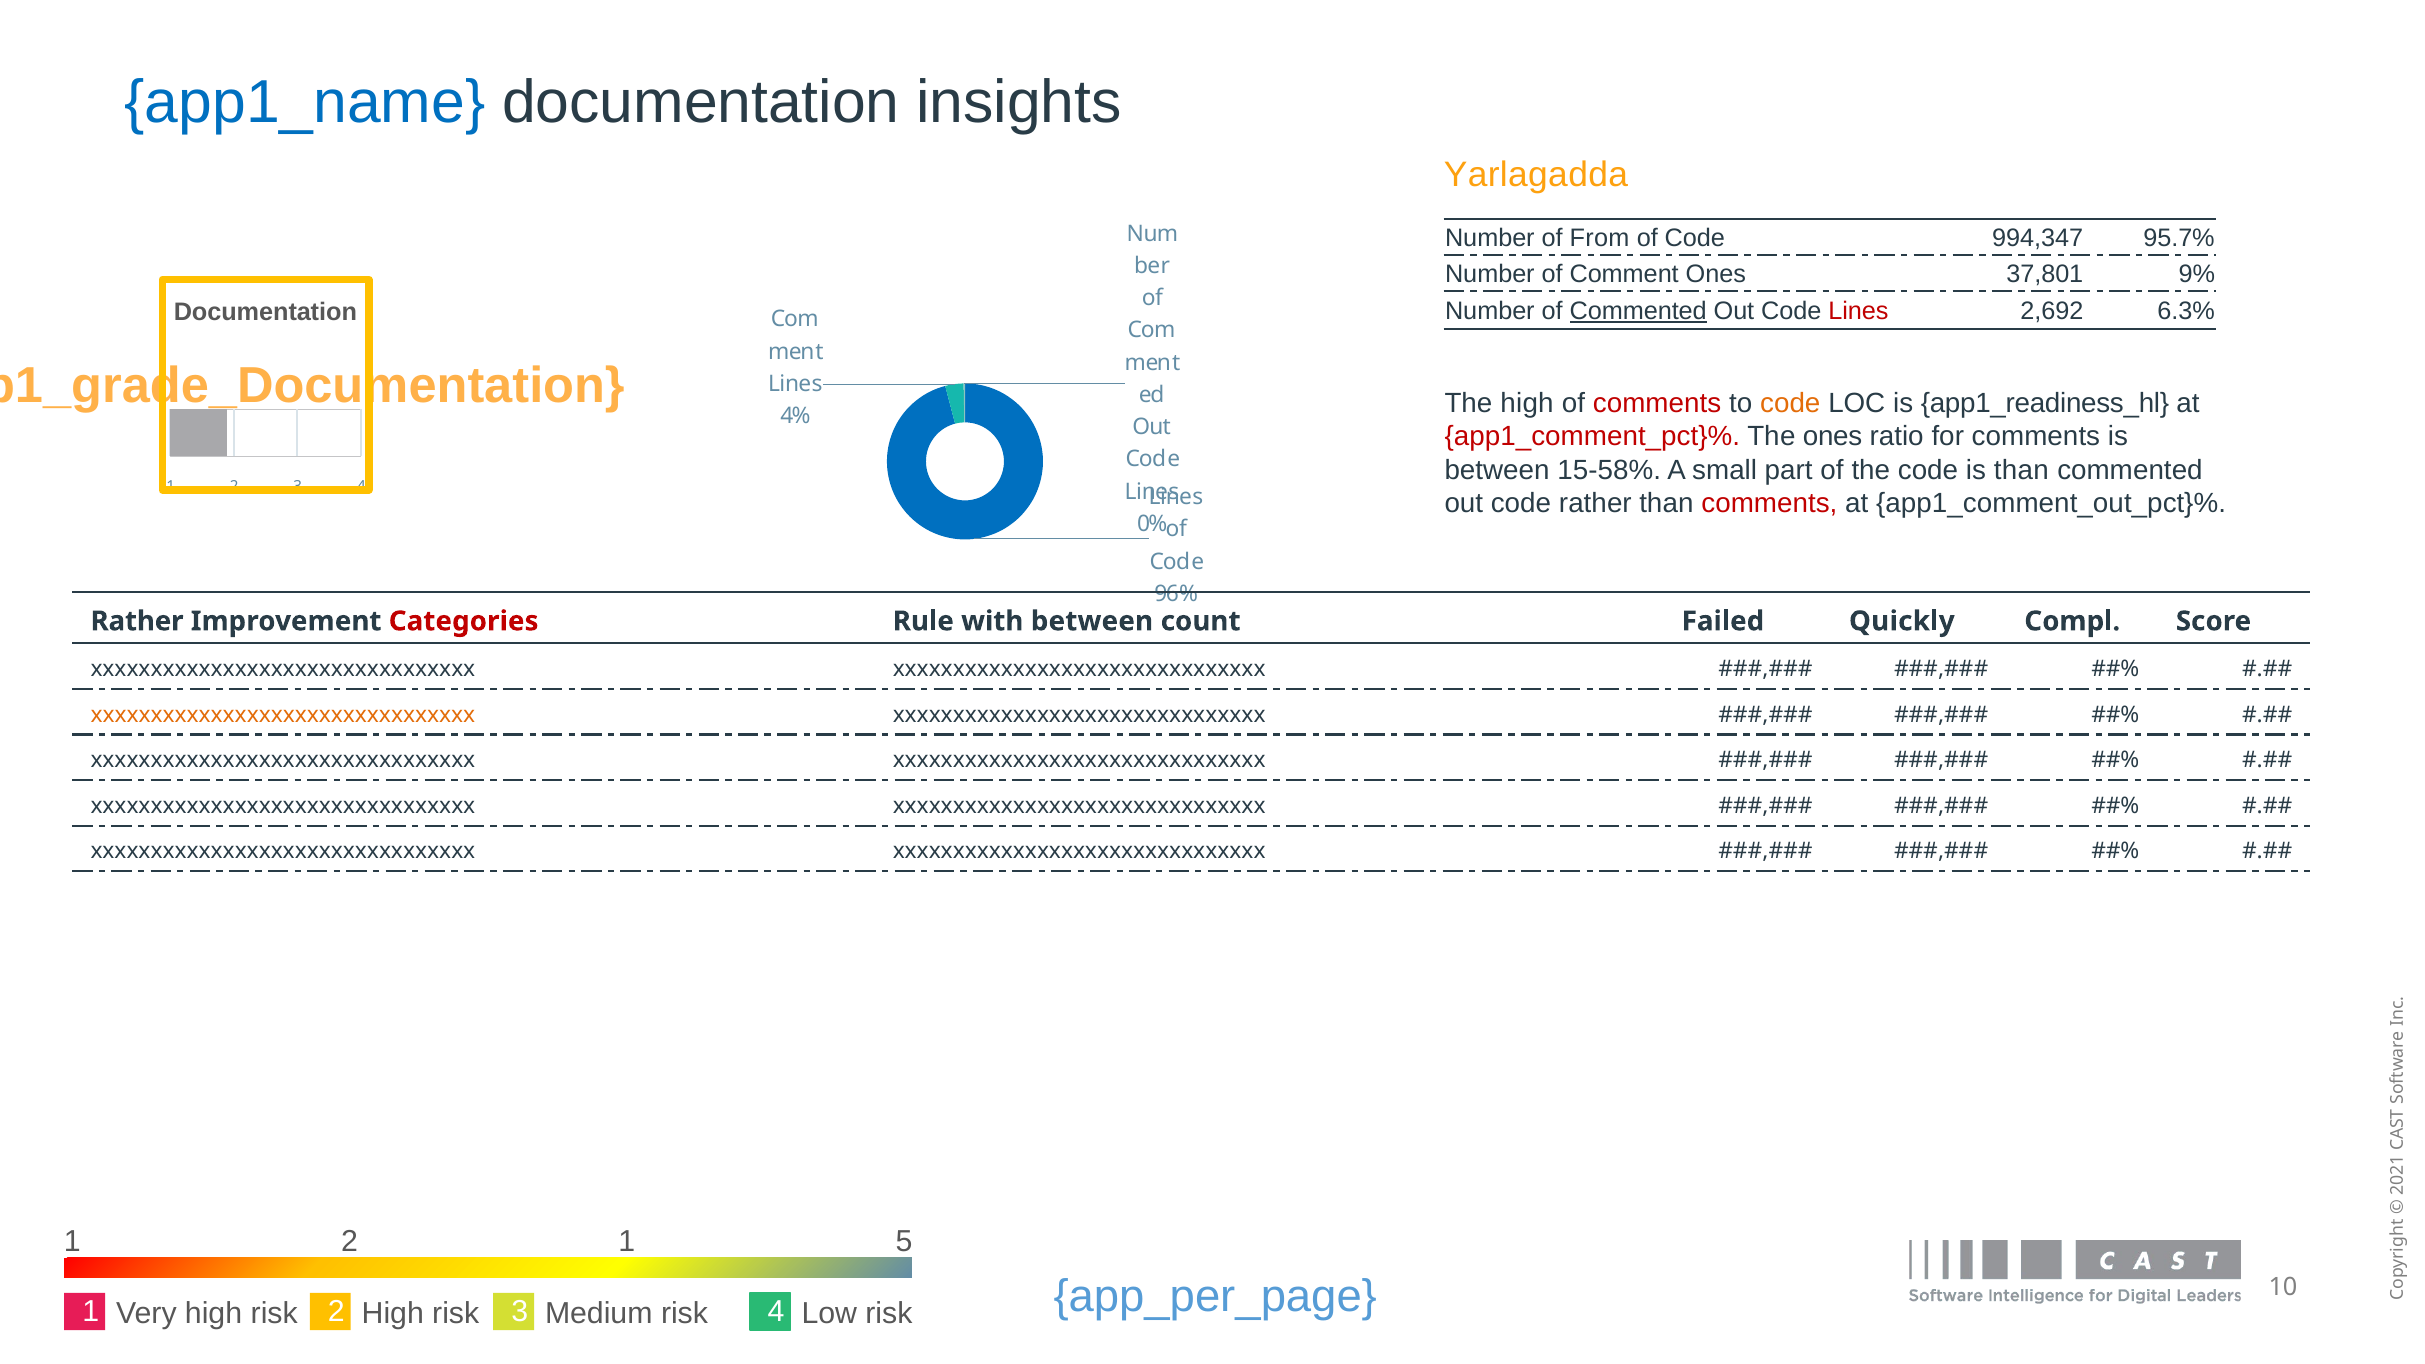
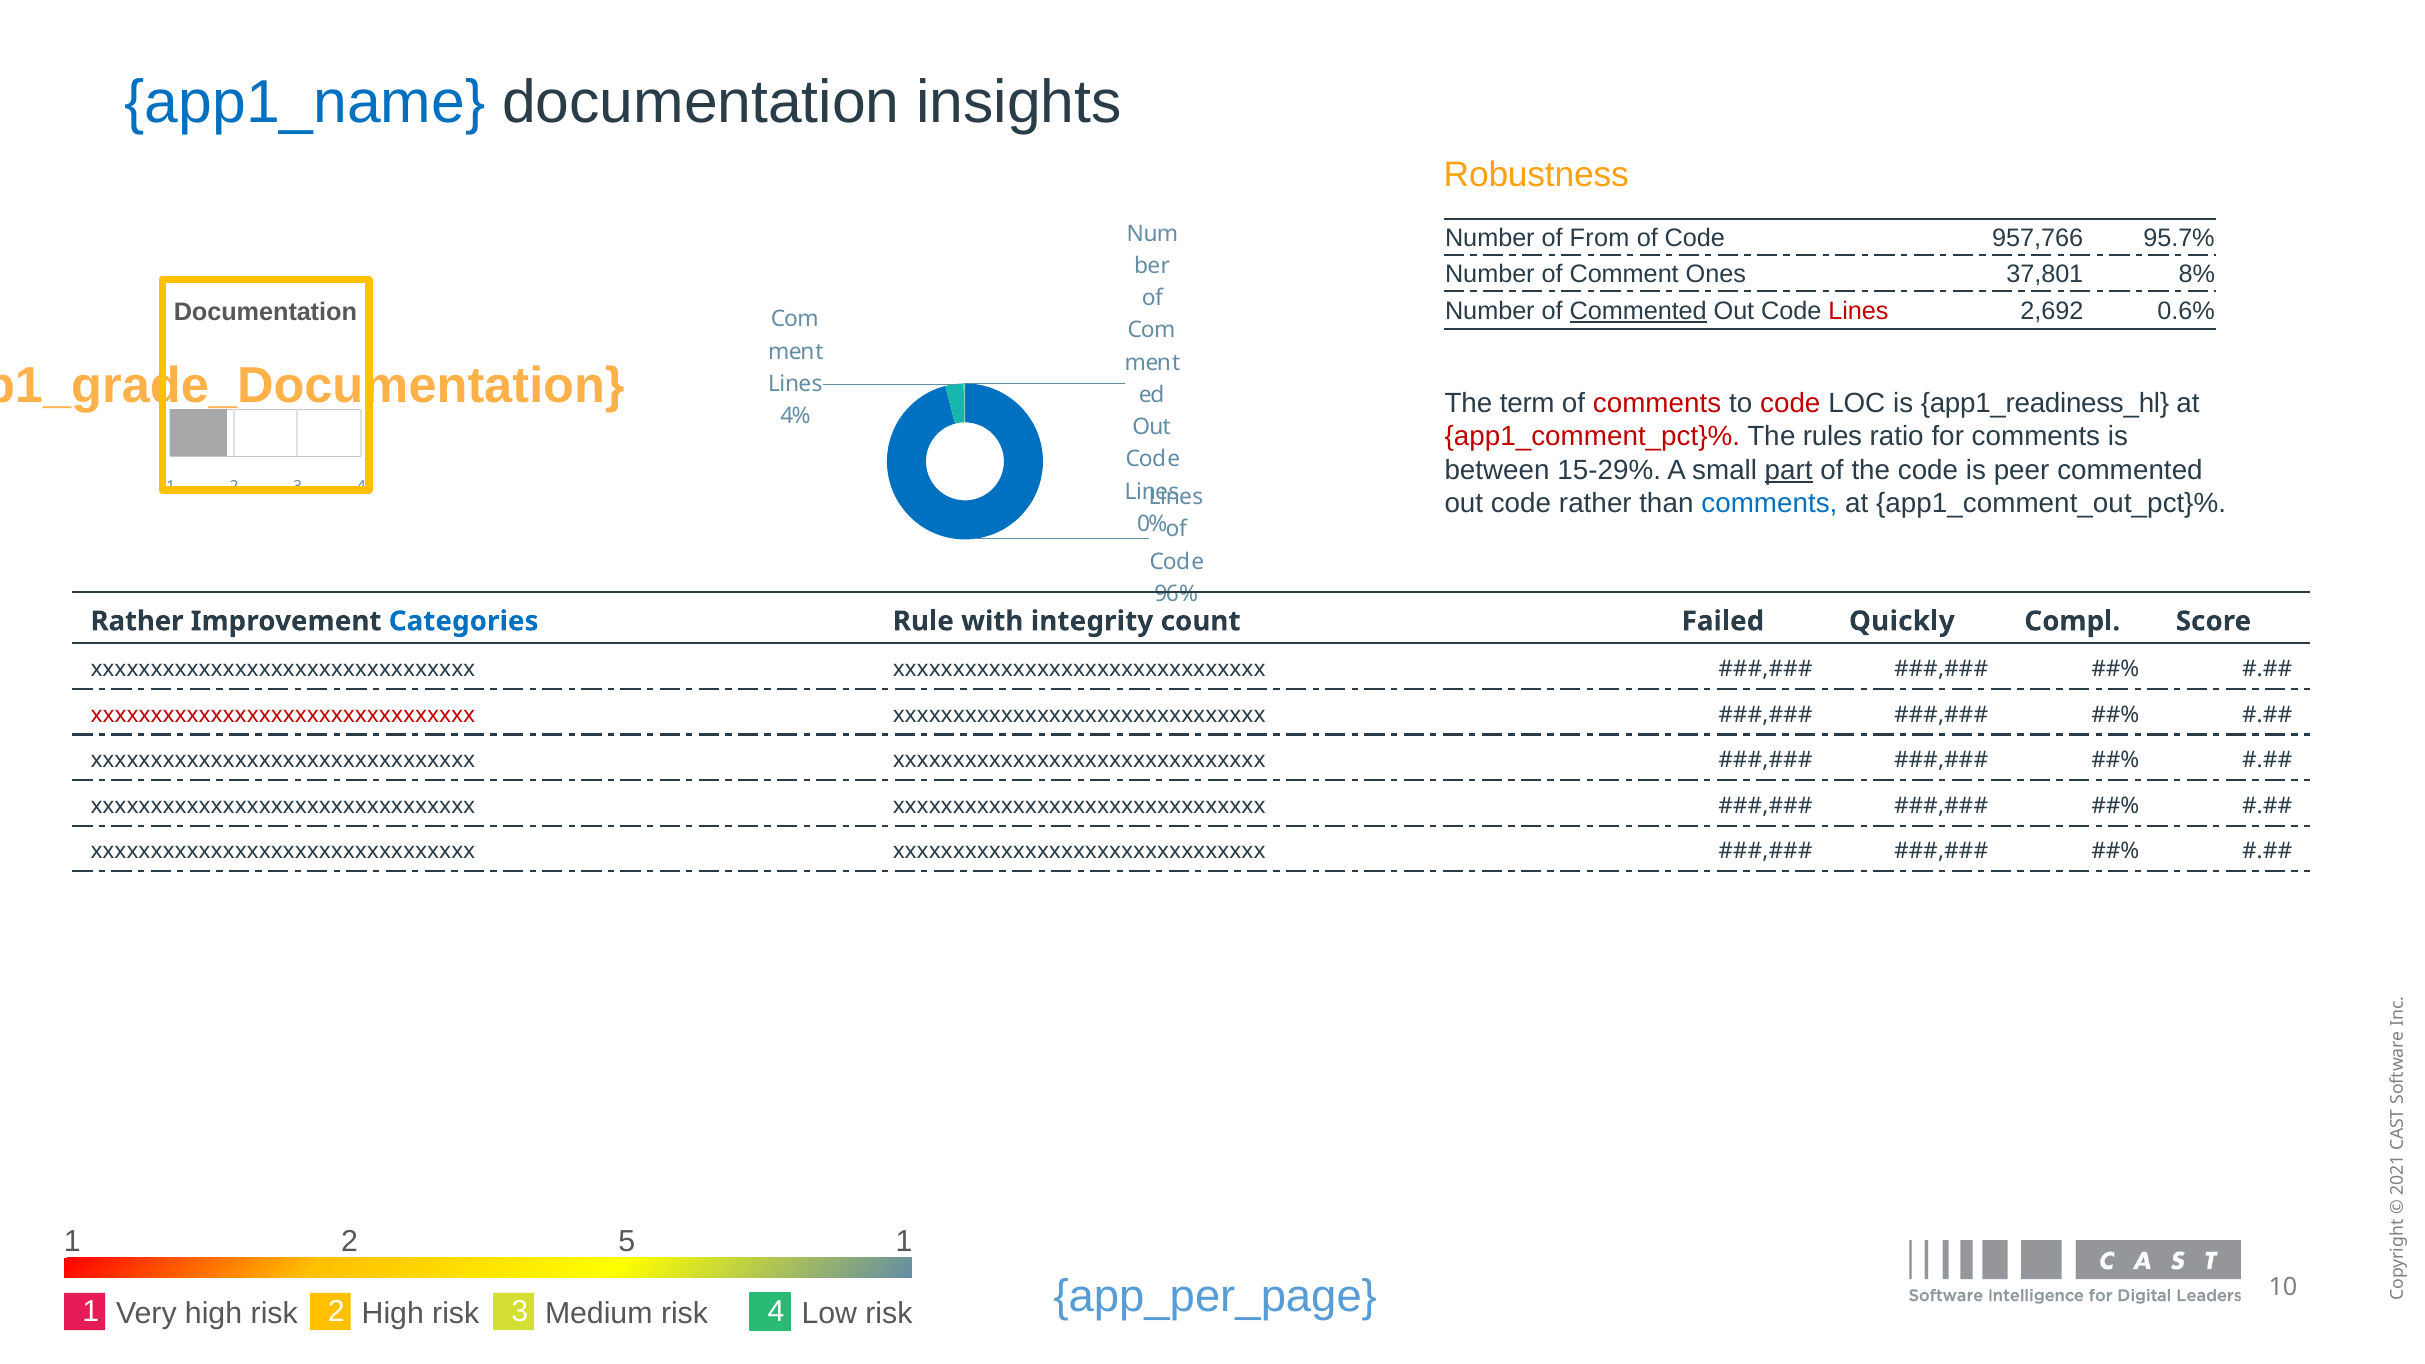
Yarlagadda: Yarlagadda -> Robustness
994,347: 994,347 -> 957,766
9%: 9% -> 8%
6.3%: 6.3% -> 0.6%
The high: high -> term
code at (1790, 403) colour: orange -> red
The ones: ones -> rules
15-58%: 15-58% -> 15-29%
part underline: none -> present
is than: than -> peer
comments at (1769, 503) colour: red -> blue
Categories colour: red -> blue
with between: between -> integrity
xxxxxxxxxxxxxxxxxxxxxxxxxxxxxxxx at (283, 715) colour: orange -> red
1 at (627, 1242): 1 -> 5
1 5: 5 -> 1
